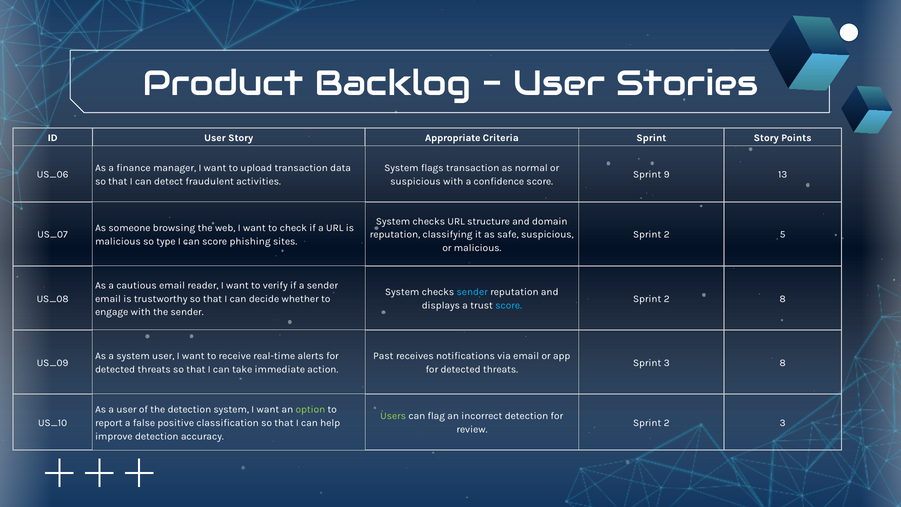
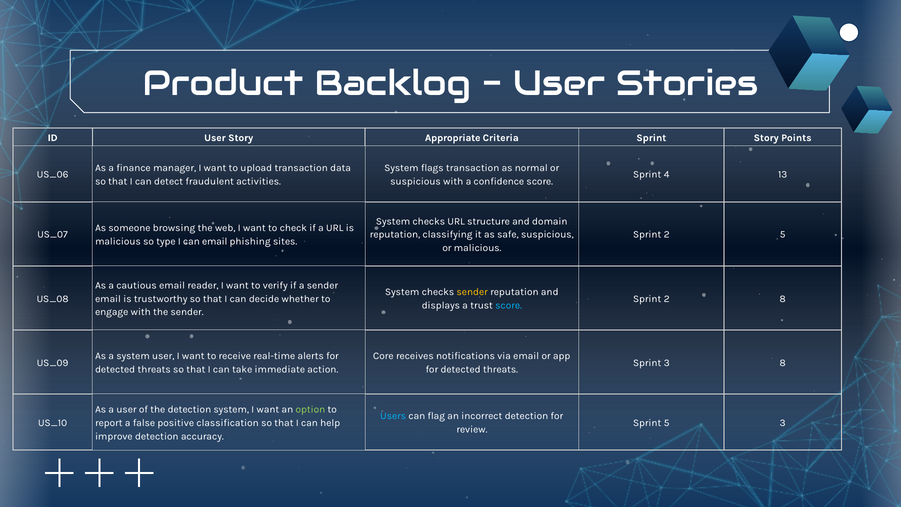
9: 9 -> 4
can score: score -> email
sender at (472, 292) colour: light blue -> yellow
Past: Past -> Core
Users colour: light green -> light blue
2 at (667, 423): 2 -> 5
